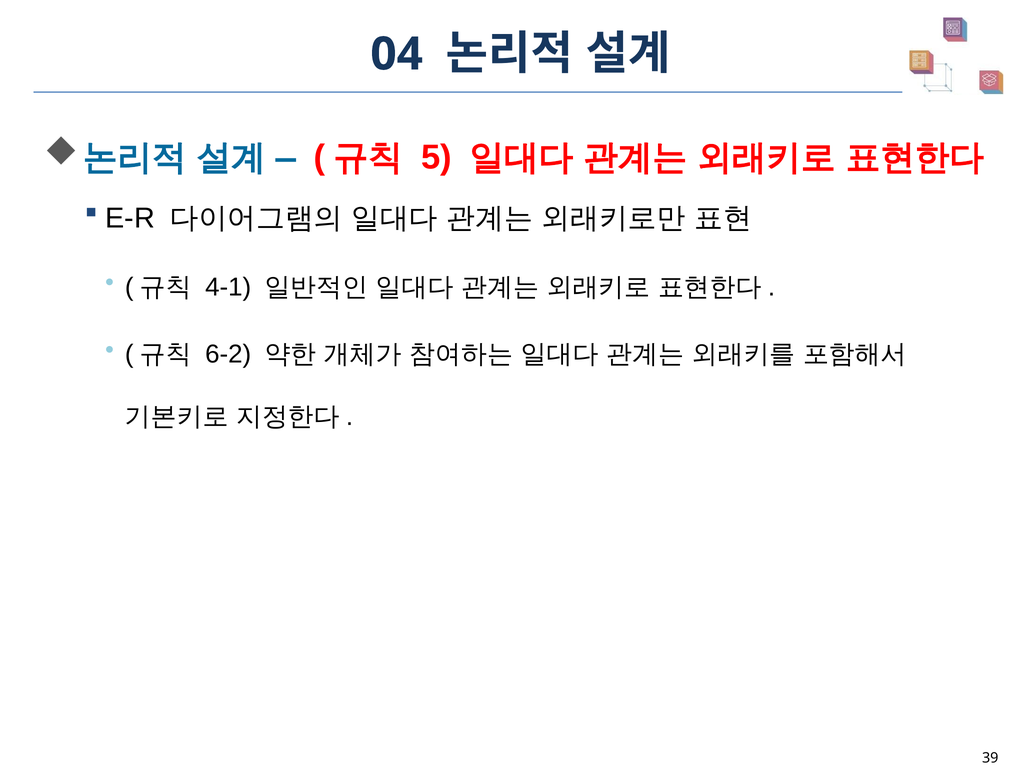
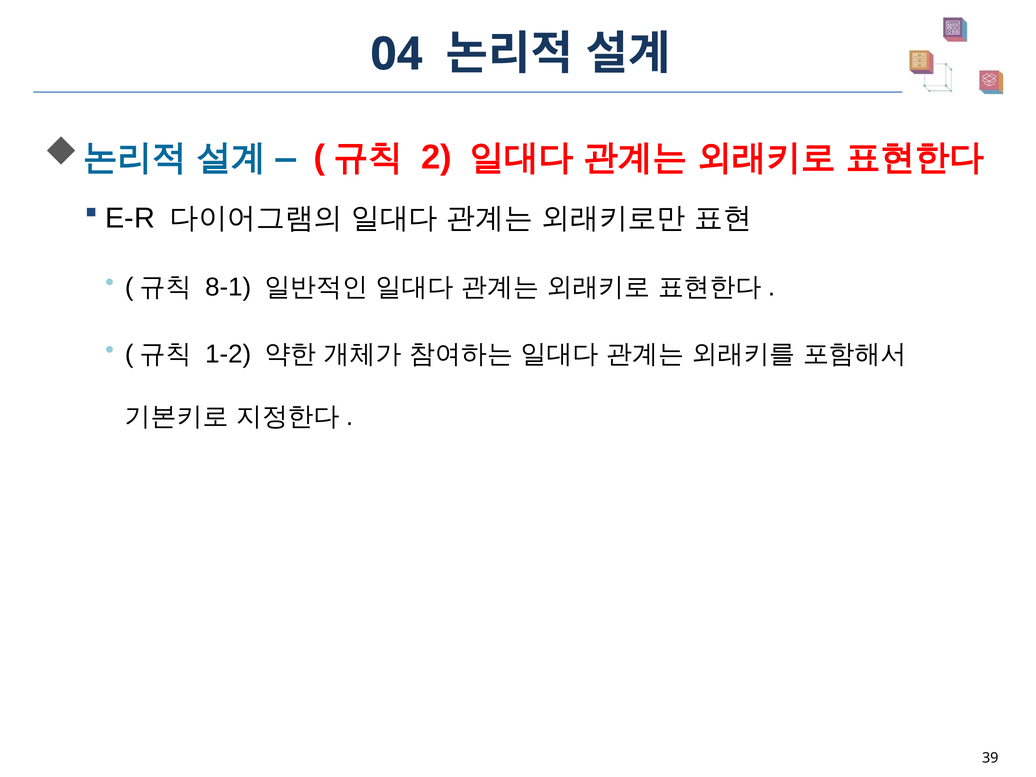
5: 5 -> 2
4-1: 4-1 -> 8-1
6-2: 6-2 -> 1-2
